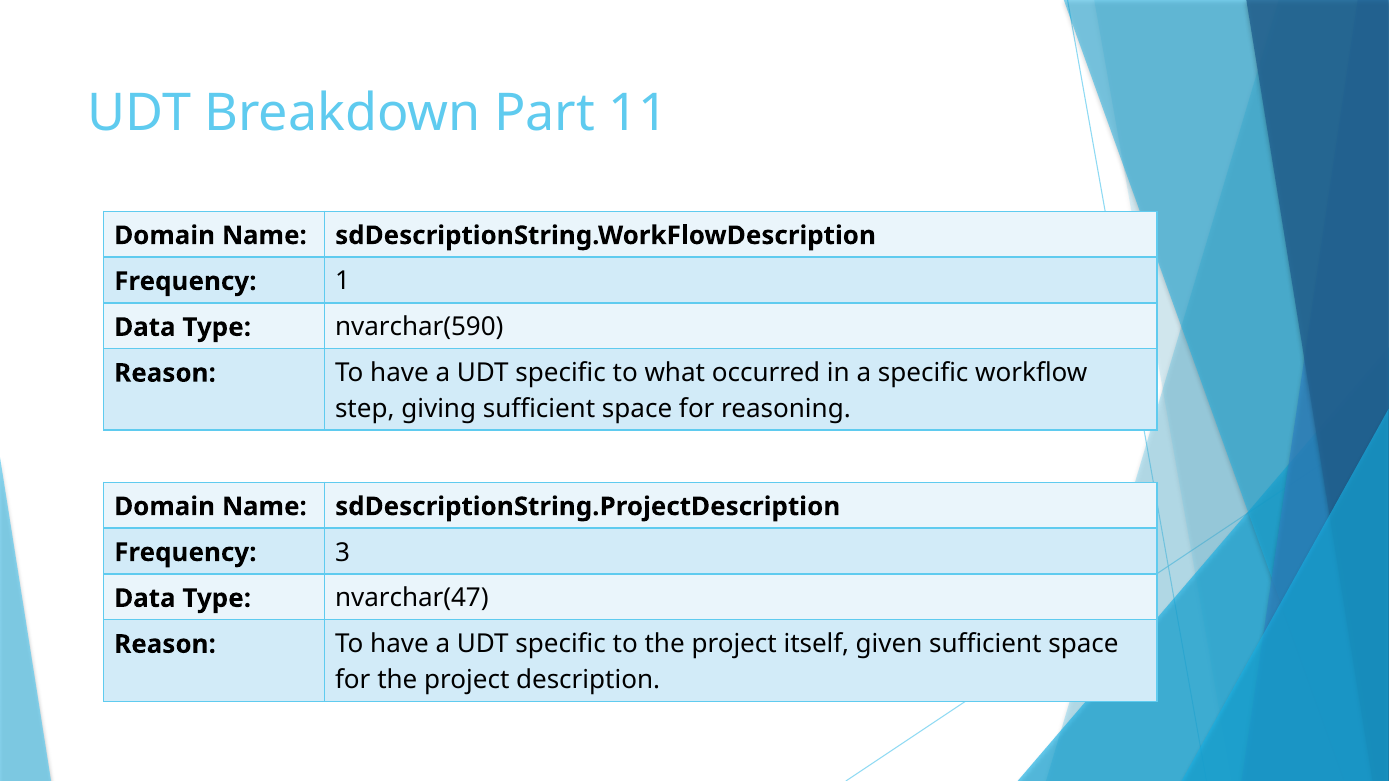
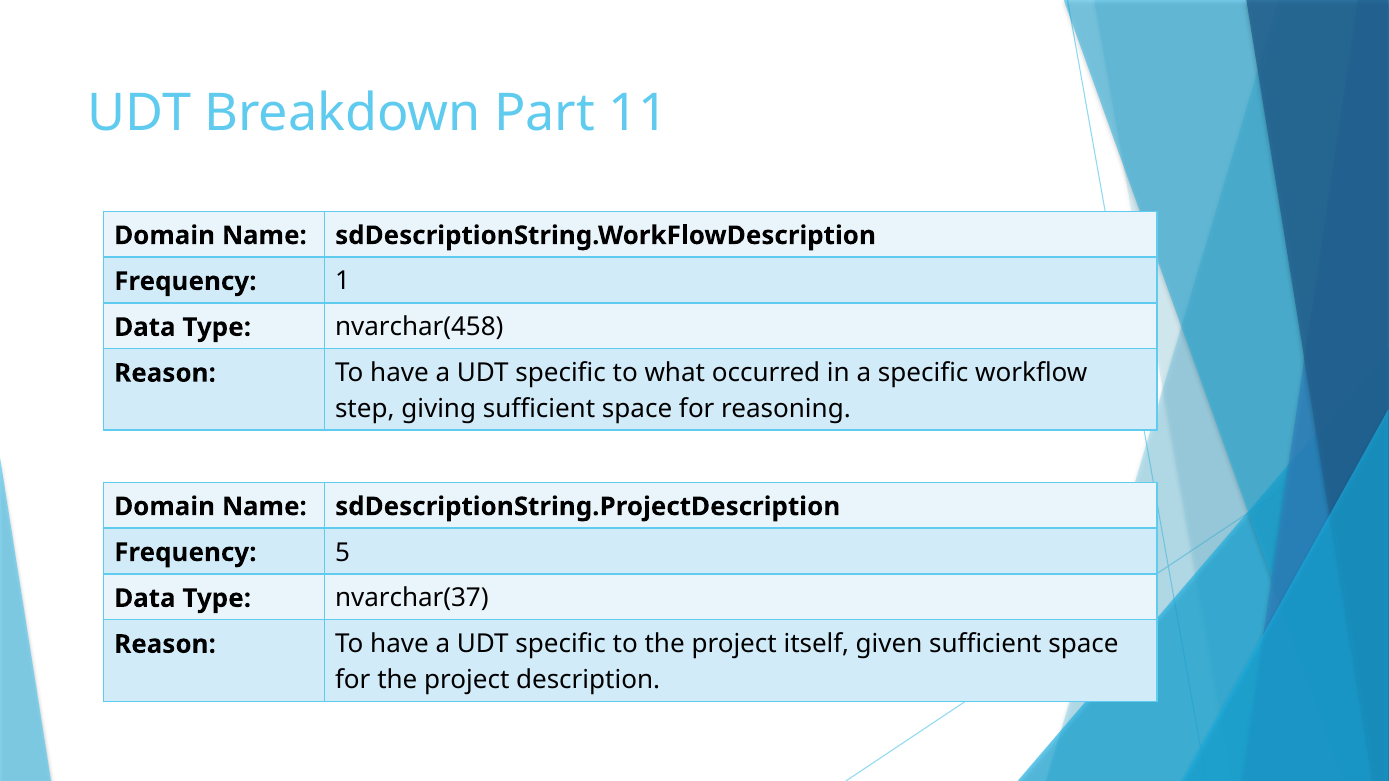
nvarchar(590: nvarchar(590 -> nvarchar(458
3: 3 -> 5
nvarchar(47: nvarchar(47 -> nvarchar(37
